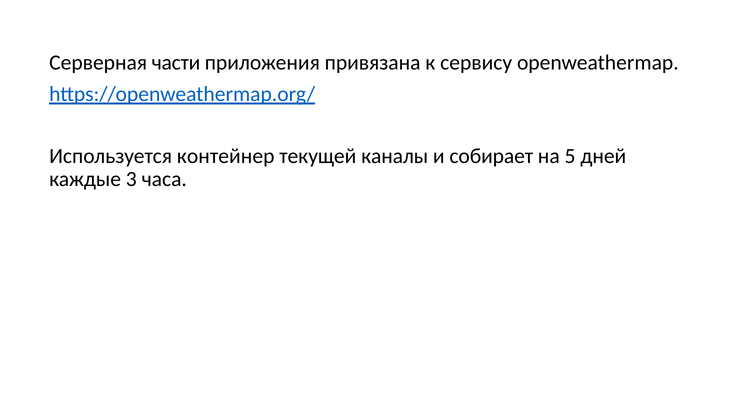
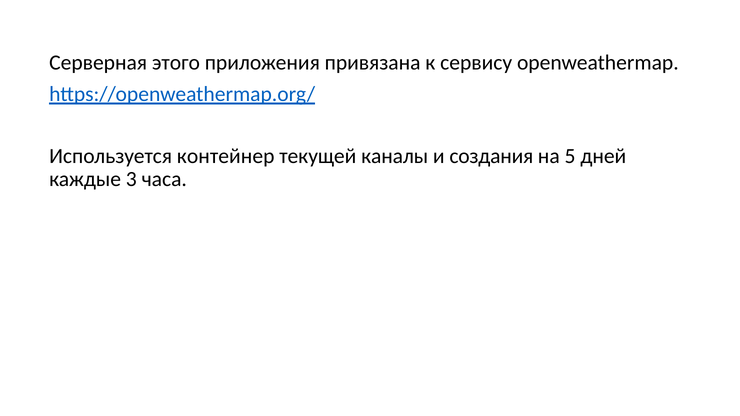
части: части -> этого
собирает: собирает -> создания
